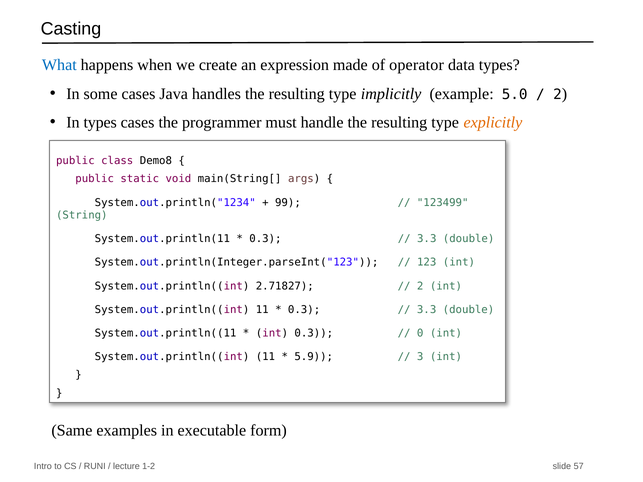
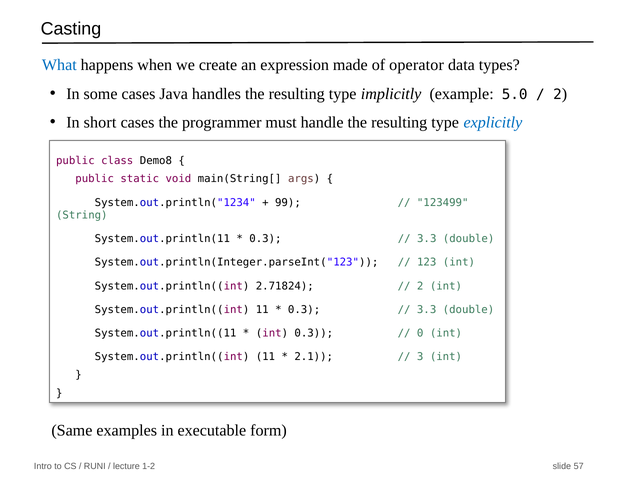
In types: types -> short
explicitly colour: orange -> blue
2.71827: 2.71827 -> 2.71824
5.9: 5.9 -> 2.1
